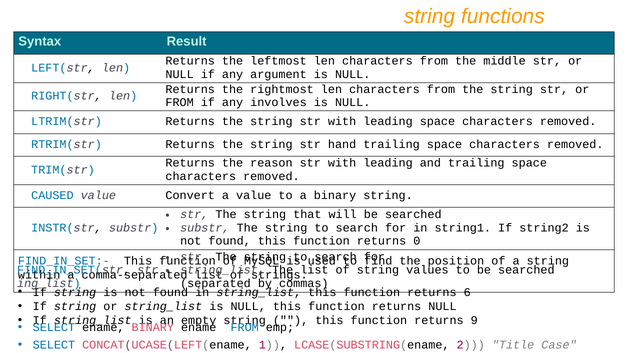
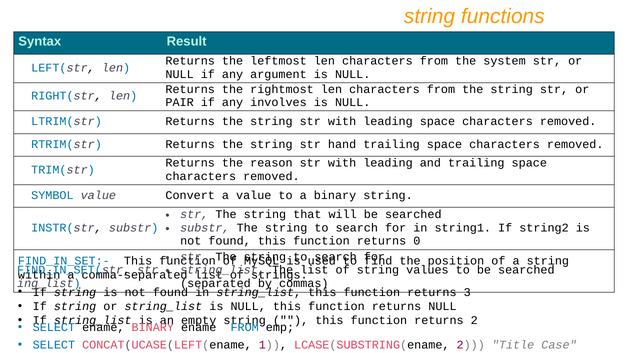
middle: middle -> system
FROM at (180, 103): FROM -> PAIR
CAUSED: CAUSED -> SYMBOL
6: 6 -> 3
returns 9: 9 -> 2
